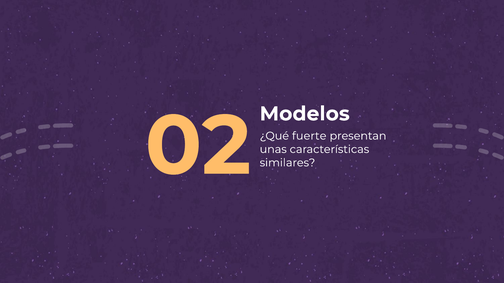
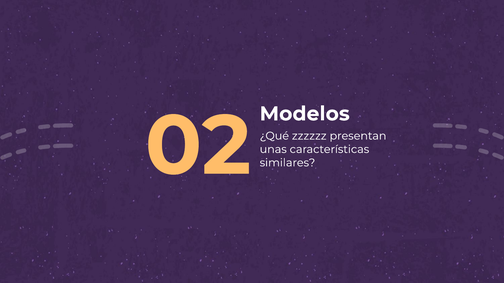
fuerte: fuerte -> zzzzzz
